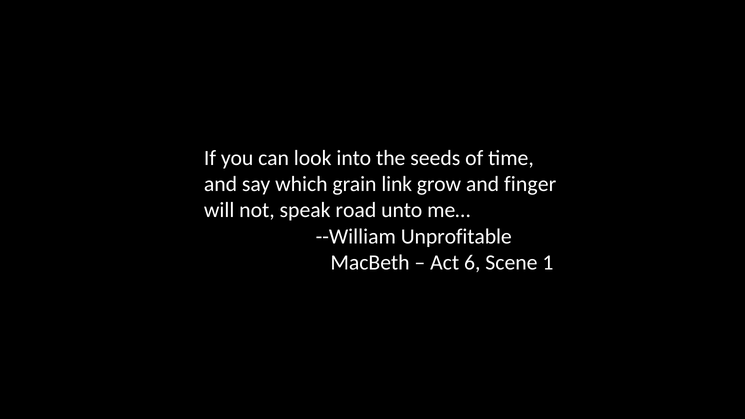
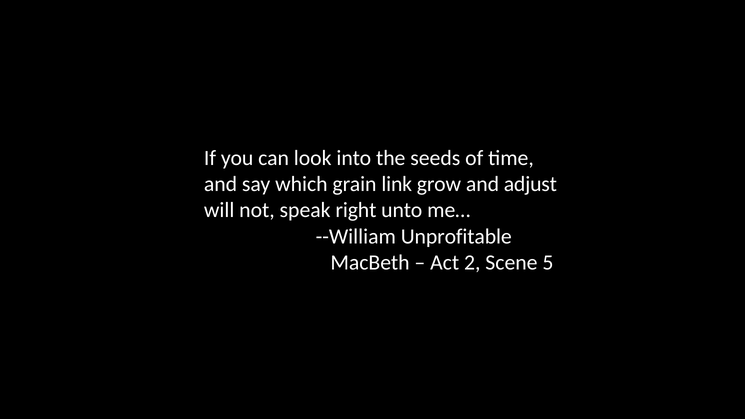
finger: finger -> adjust
road: road -> right
6: 6 -> 2
1: 1 -> 5
